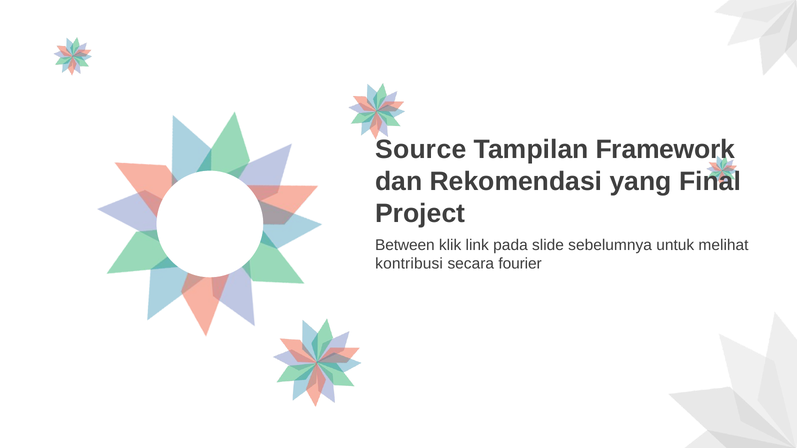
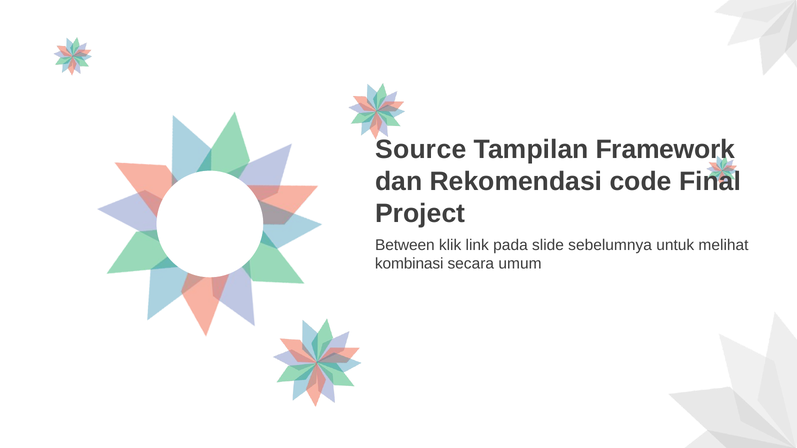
yang: yang -> code
kontribusi: kontribusi -> kombinasi
fourier: fourier -> umum
